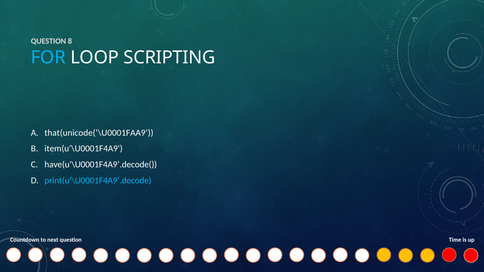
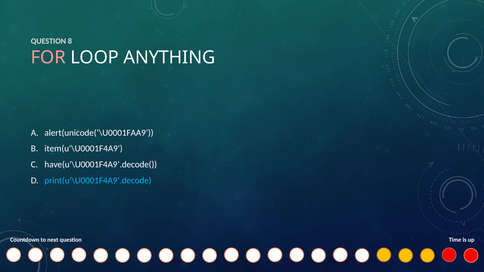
FOR colour: light blue -> pink
SCRIPTING: SCRIPTING -> ANYTHING
that(unicode(‘\U0001FAA9: that(unicode(‘\U0001FAA9 -> alert(unicode(‘\U0001FAA9
